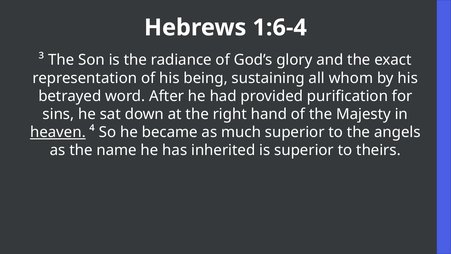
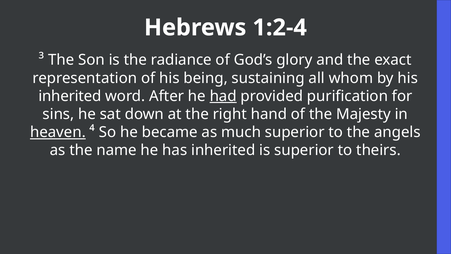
1:6-4: 1:6-4 -> 1:2-4
betrayed at (70, 96): betrayed -> inherited
had underline: none -> present
